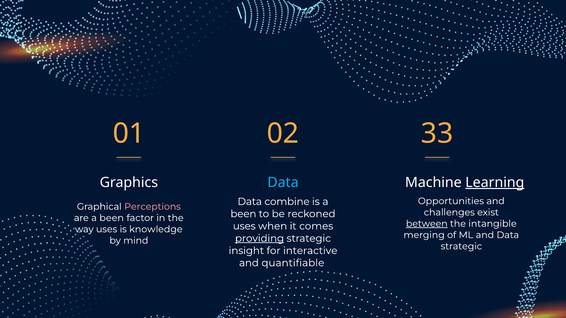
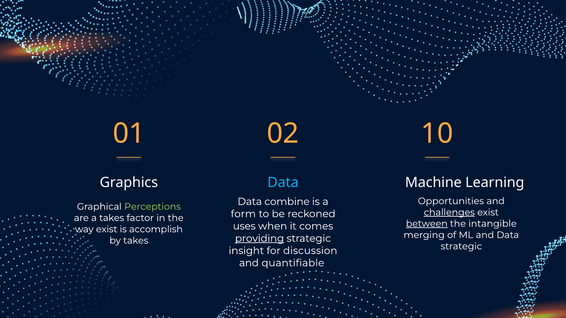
33: 33 -> 10
Learning underline: present -> none
Perceptions colour: pink -> light green
challenges underline: none -> present
been at (243, 214): been -> form
are a been: been -> takes
way uses: uses -> exist
knowledge: knowledge -> accomplish
by mind: mind -> takes
interactive: interactive -> discussion
